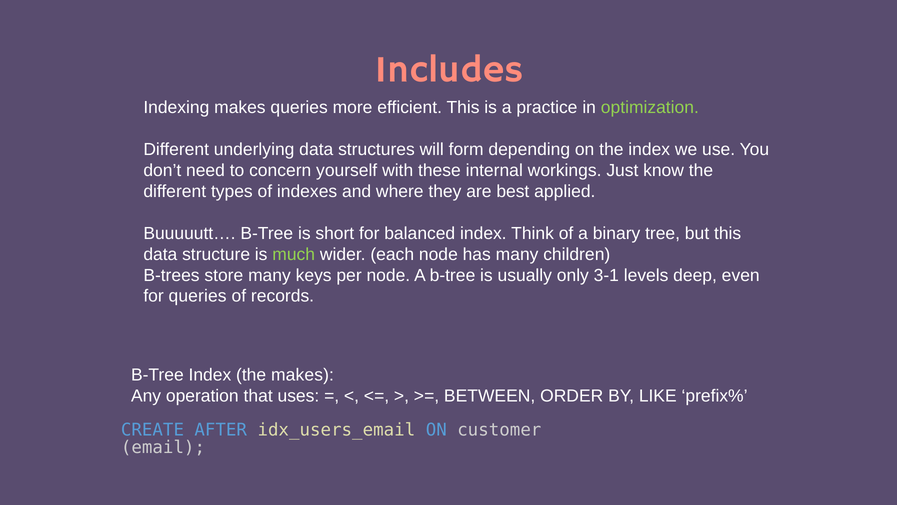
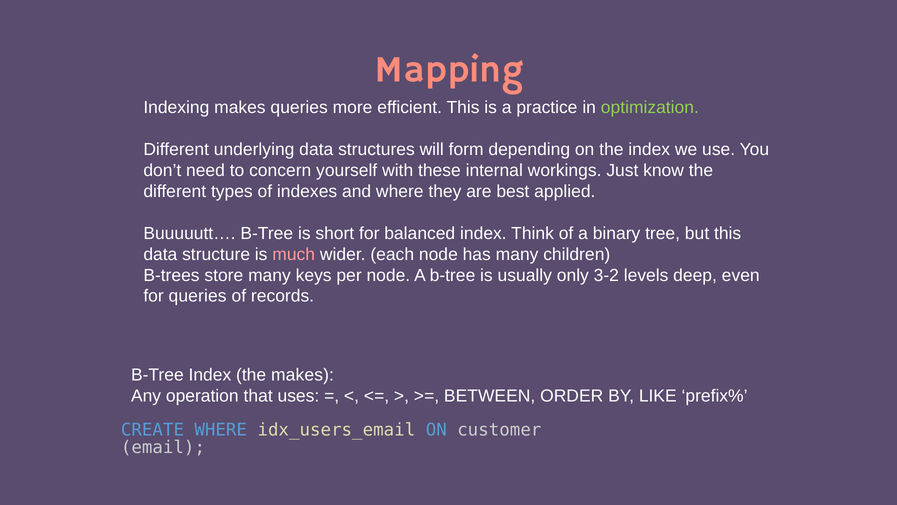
Includes: Includes -> Mapping
much colour: light green -> pink
3-1: 3-1 -> 3-2
CREATE AFTER: AFTER -> WHERE
